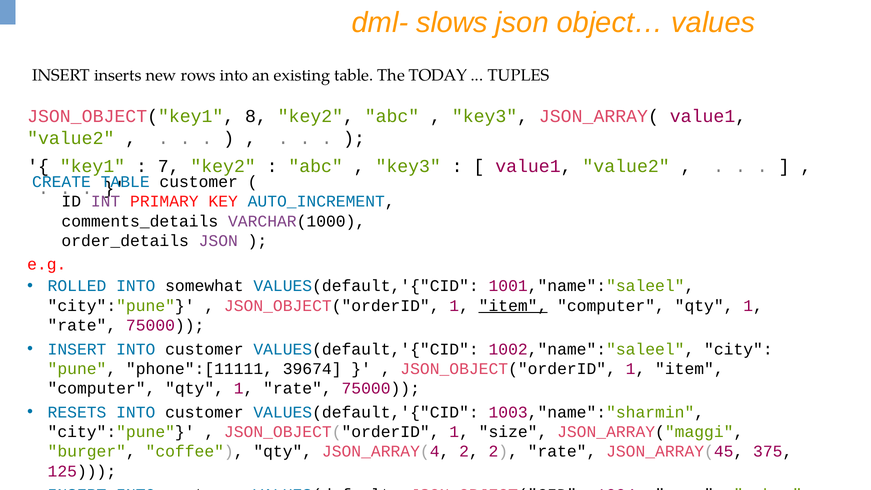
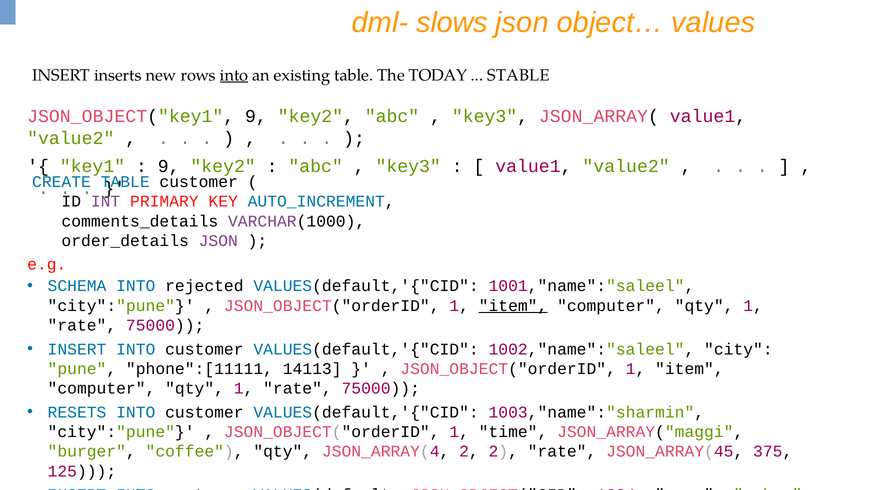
into at (234, 75) underline: none -> present
TUPLES: TUPLES -> STABLE
JSON_OBJECT("key1 8: 8 -> 9
7 at (169, 166): 7 -> 9
ROLLED: ROLLED -> SCHEMA
somewhat: somewhat -> rejected
39674: 39674 -> 14113
size: size -> time
